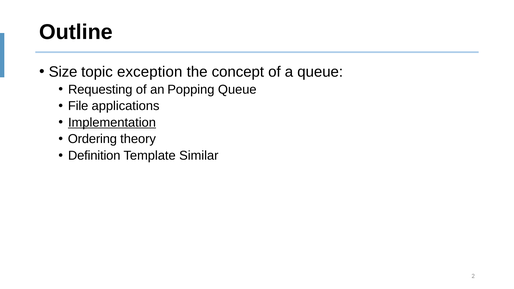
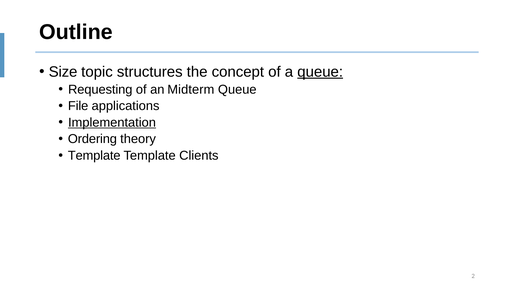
exception: exception -> structures
queue at (320, 72) underline: none -> present
Popping: Popping -> Midterm
Definition at (94, 156): Definition -> Template
Similar: Similar -> Clients
